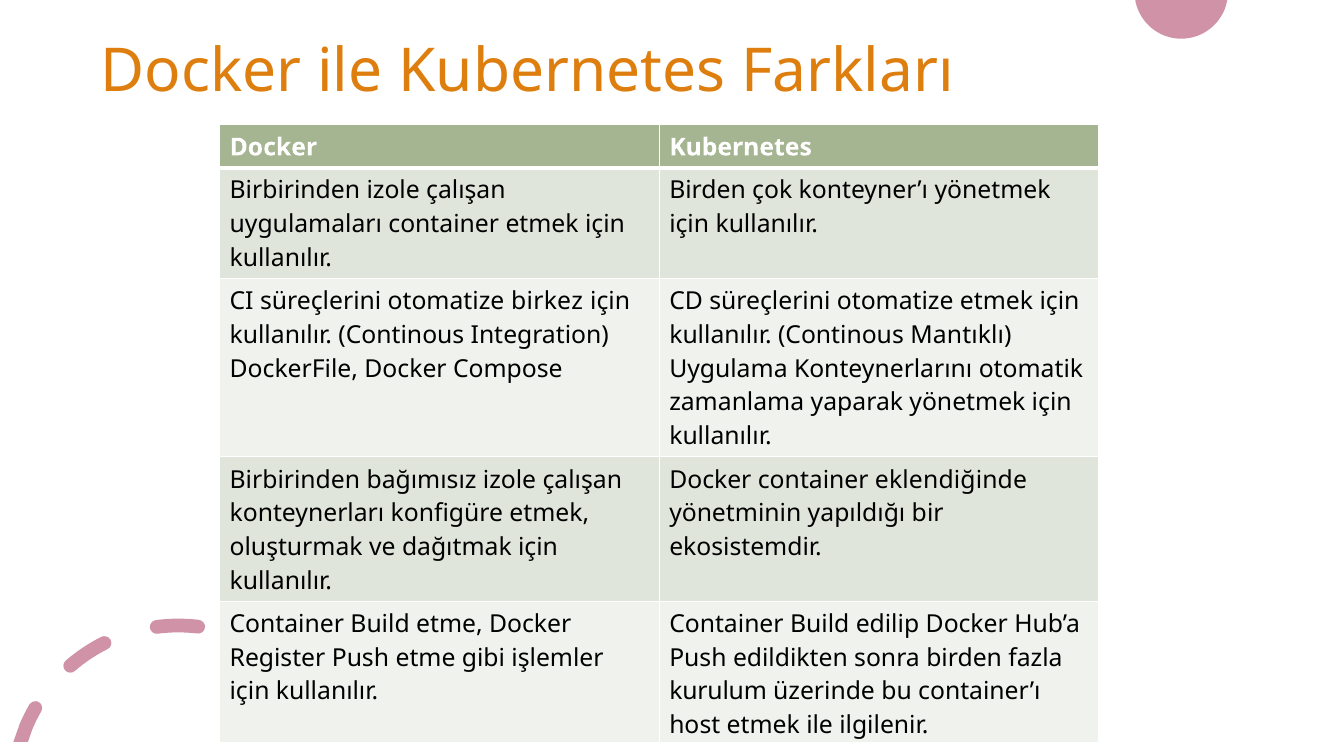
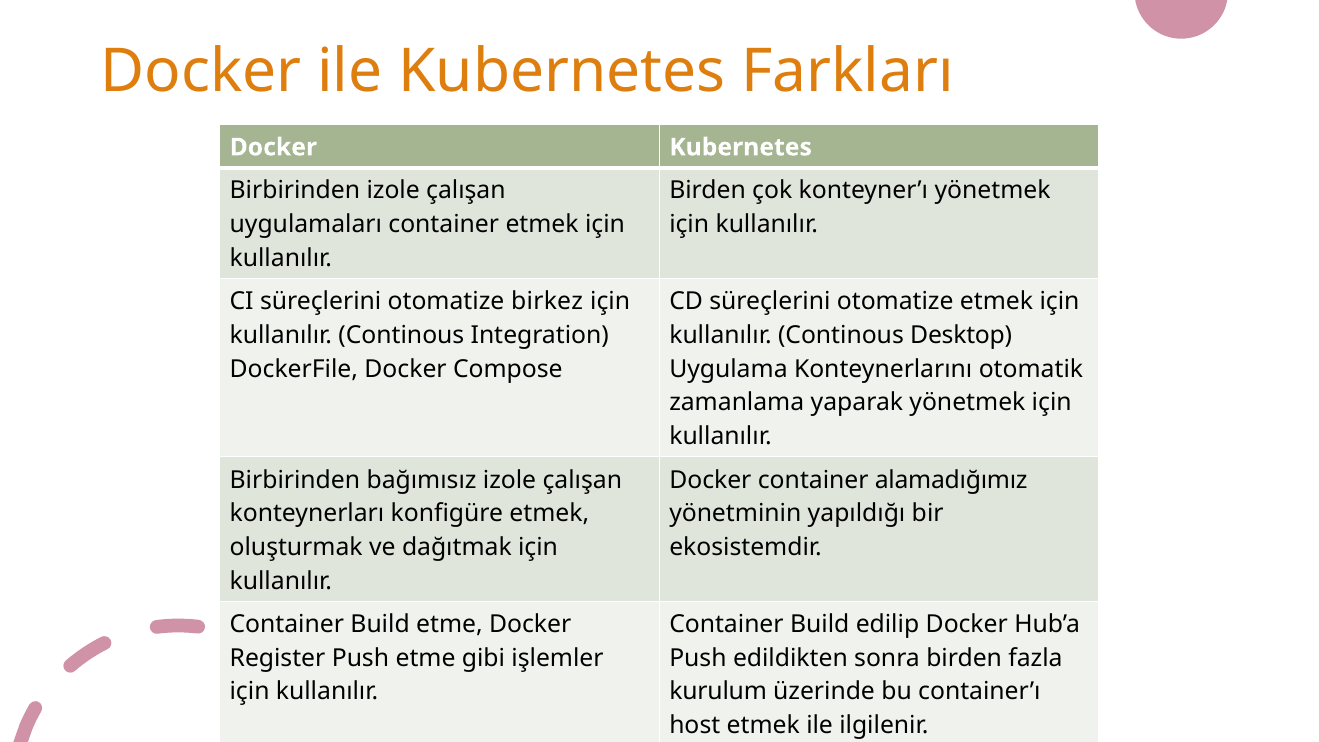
Mantıklı: Mantıklı -> Desktop
eklendiğinde: eklendiğinde -> alamadığımız
